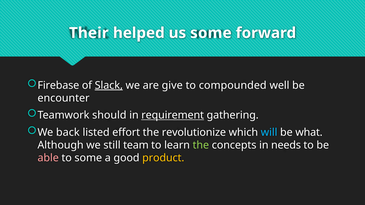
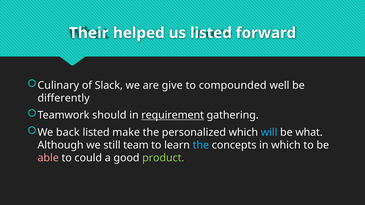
us some: some -> listed
Firebase: Firebase -> Culinary
Slack underline: present -> none
encounter: encounter -> differently
effort: effort -> make
revolutionize: revolutionize -> personalized
the at (201, 145) colour: light green -> light blue
in needs: needs -> which
to some: some -> could
product colour: yellow -> light green
